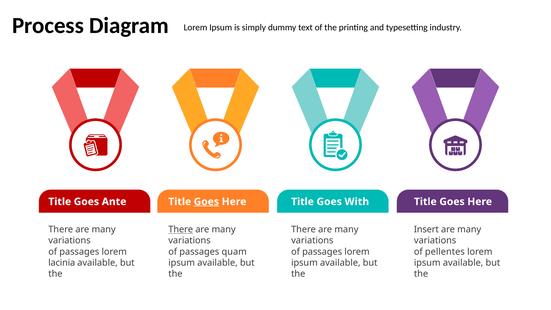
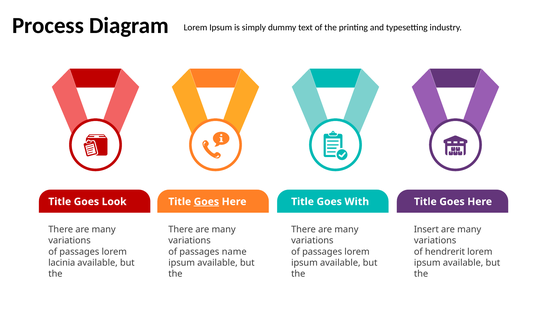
Ante: Ante -> Look
There at (181, 230) underline: present -> none
quam: quam -> name
pellentes: pellentes -> hendrerit
